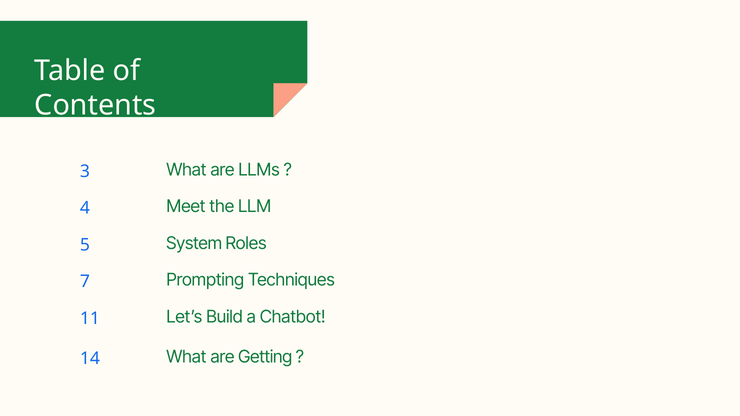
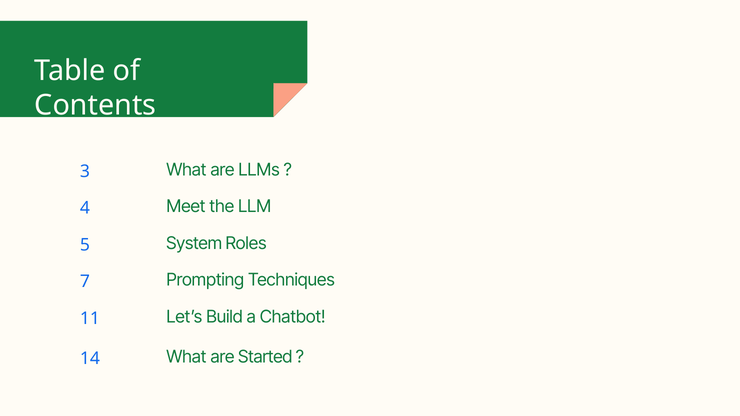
Getting: Getting -> Started
